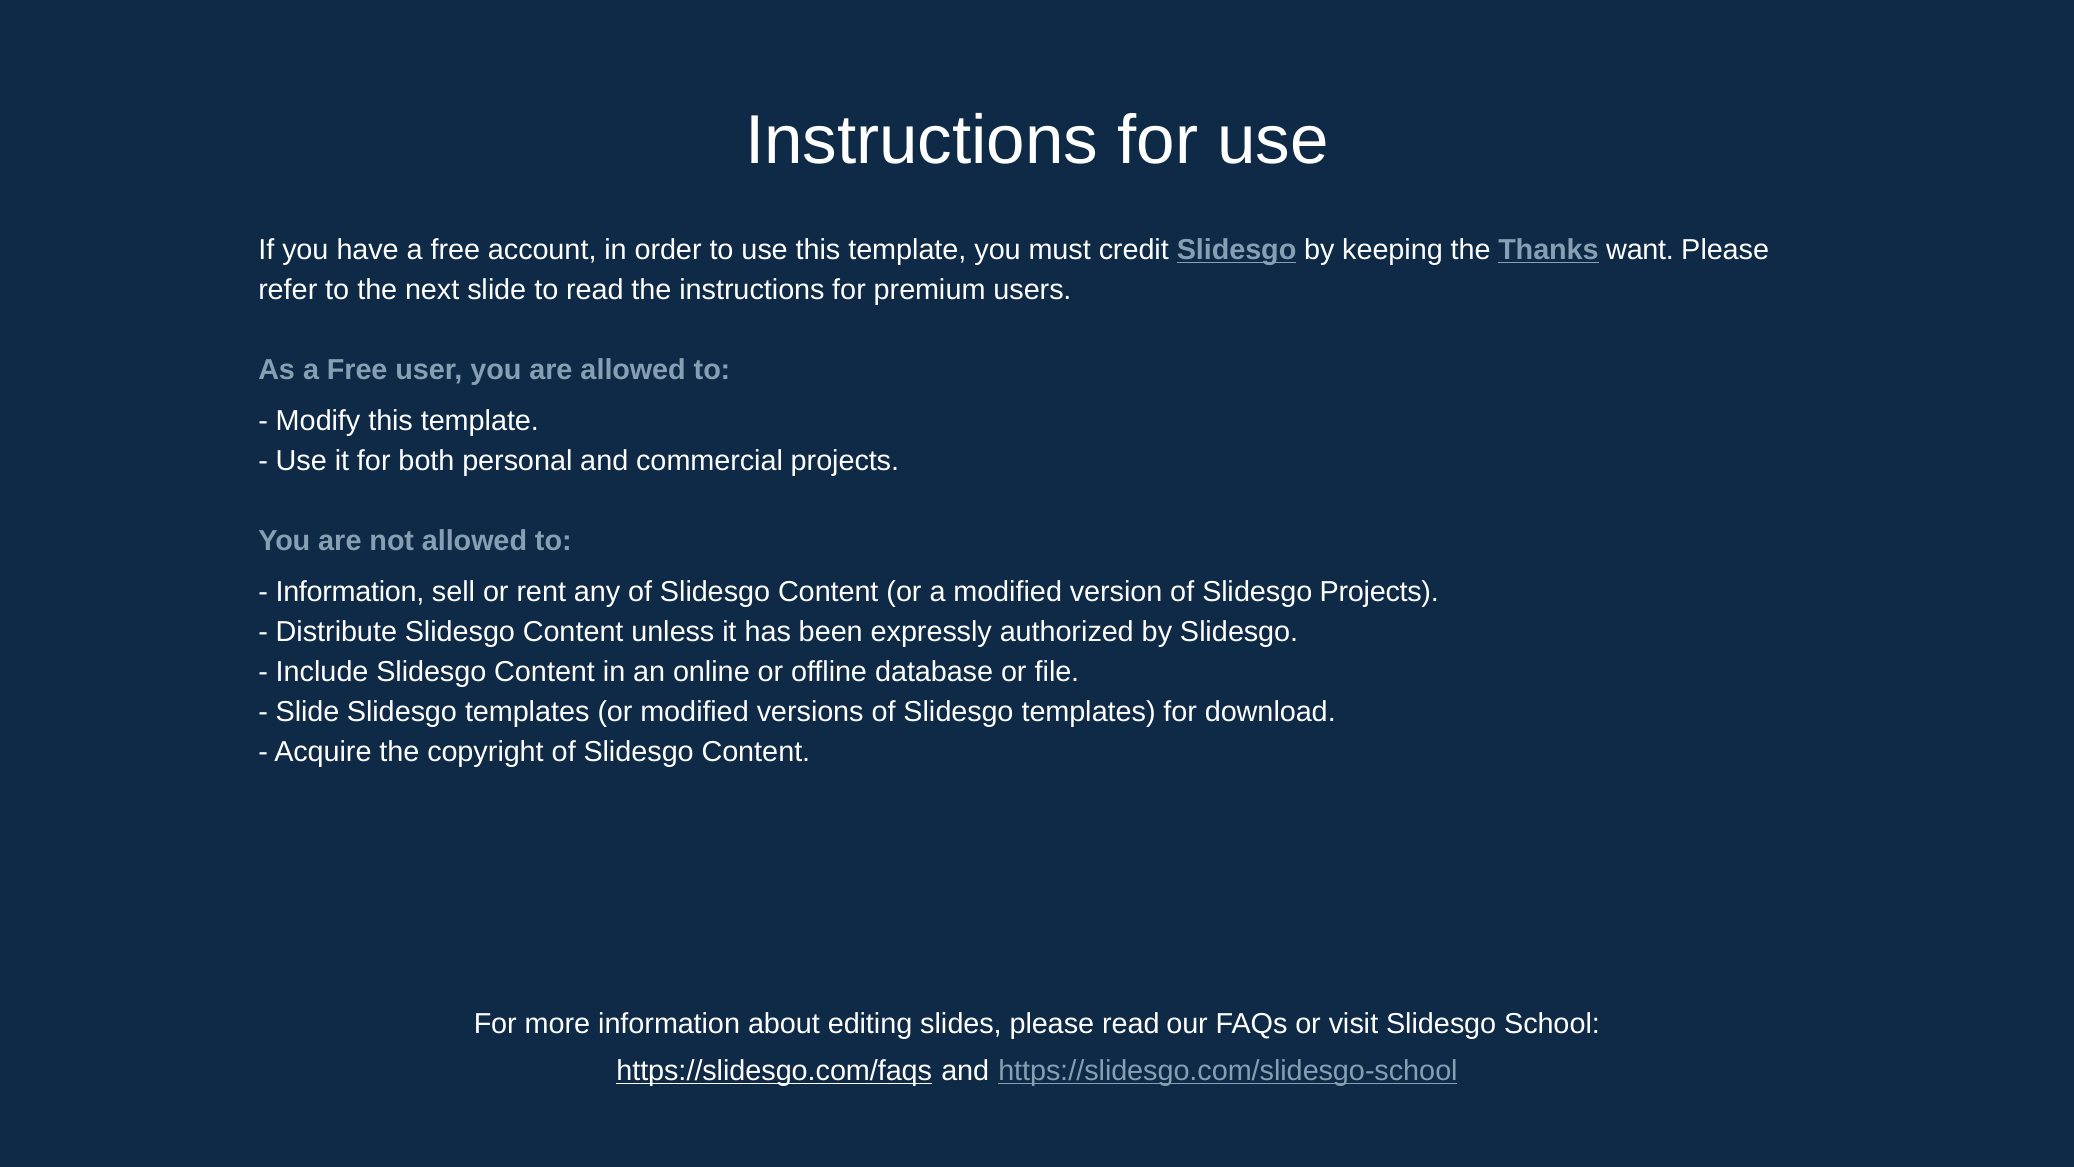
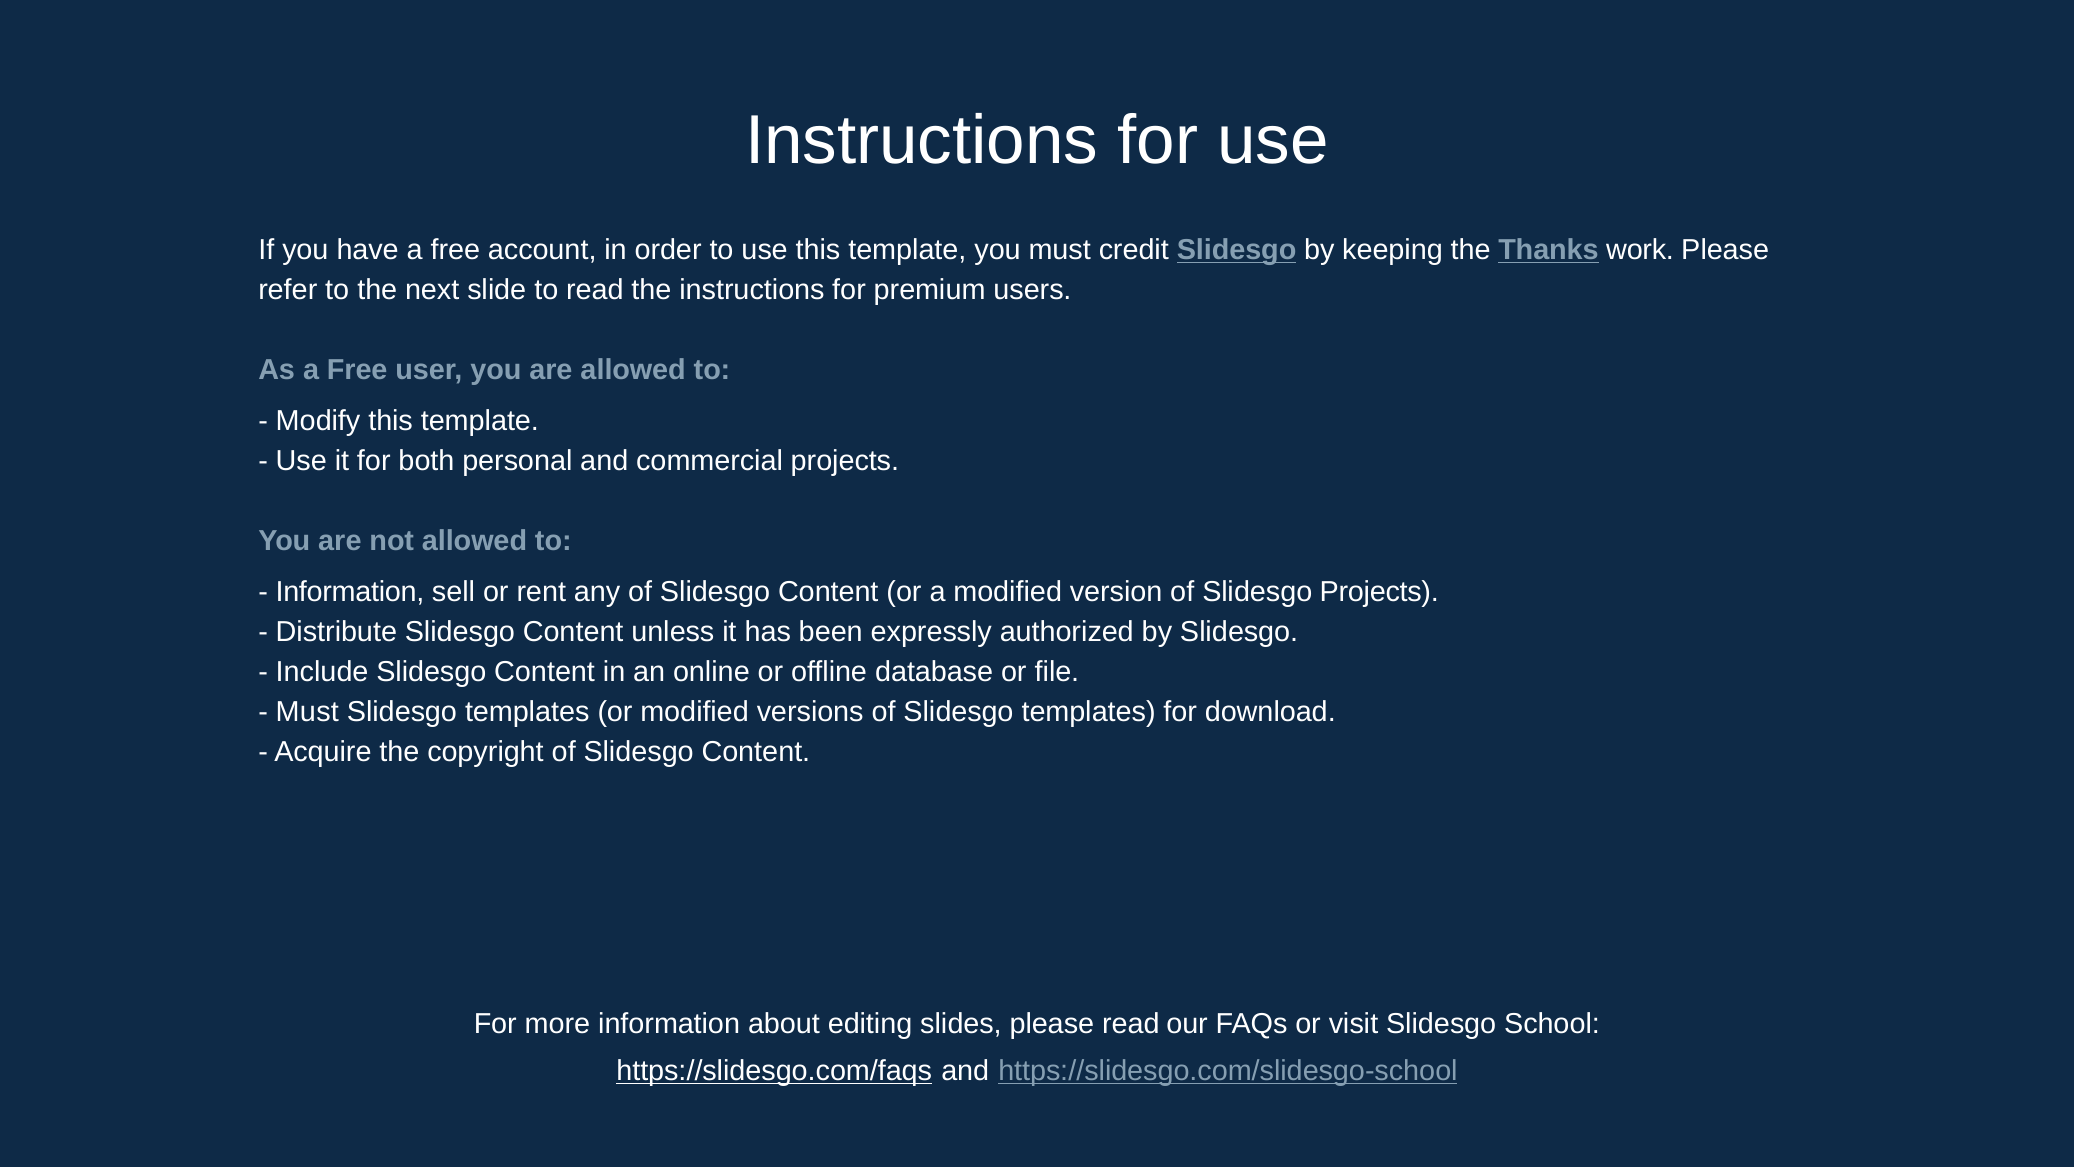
want: want -> work
Slide at (308, 712): Slide -> Must
